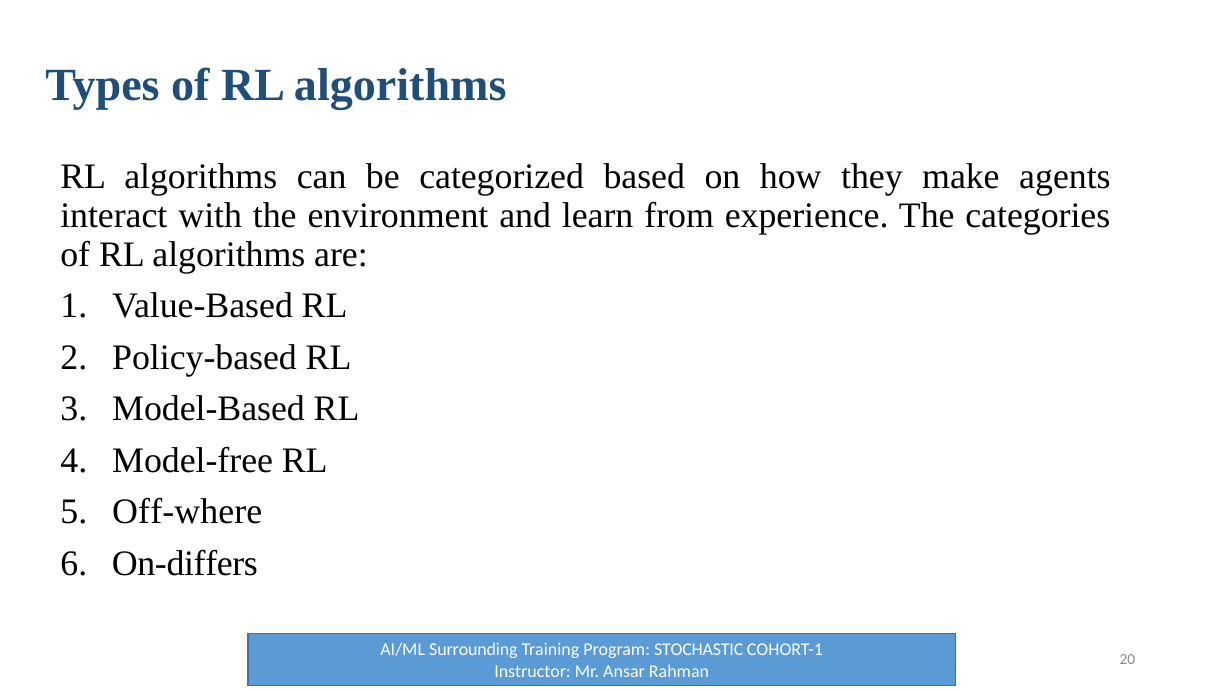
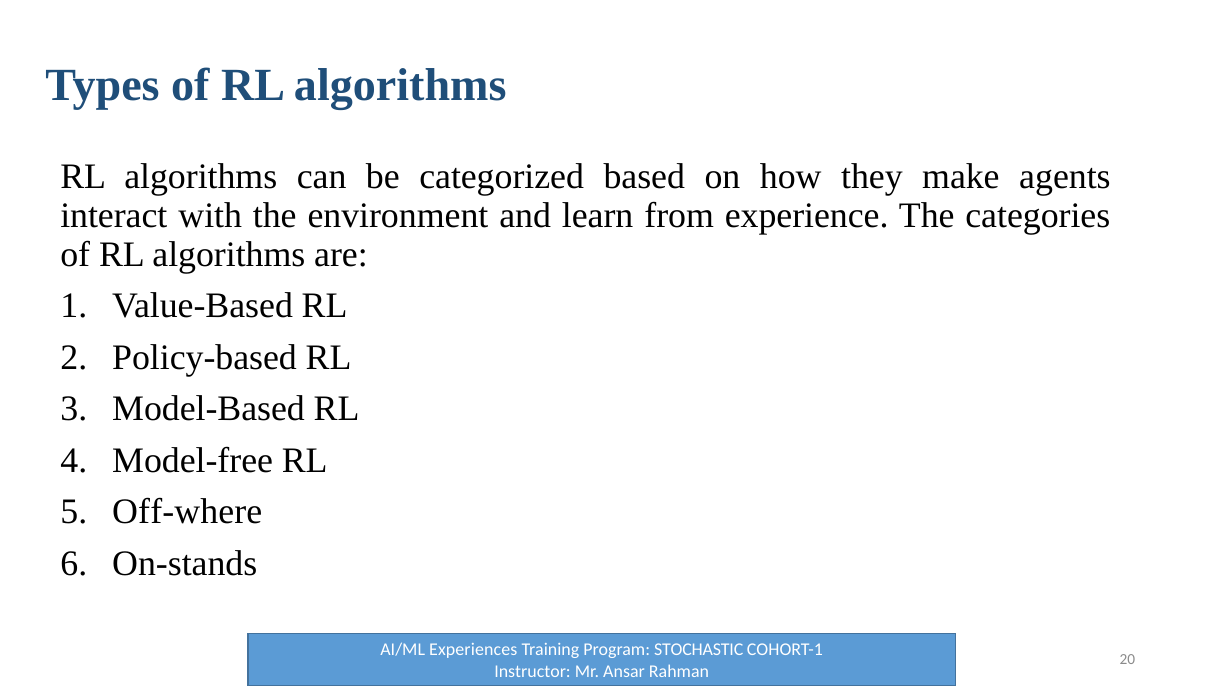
On-differs: On-differs -> On-stands
Surrounding: Surrounding -> Experiences
